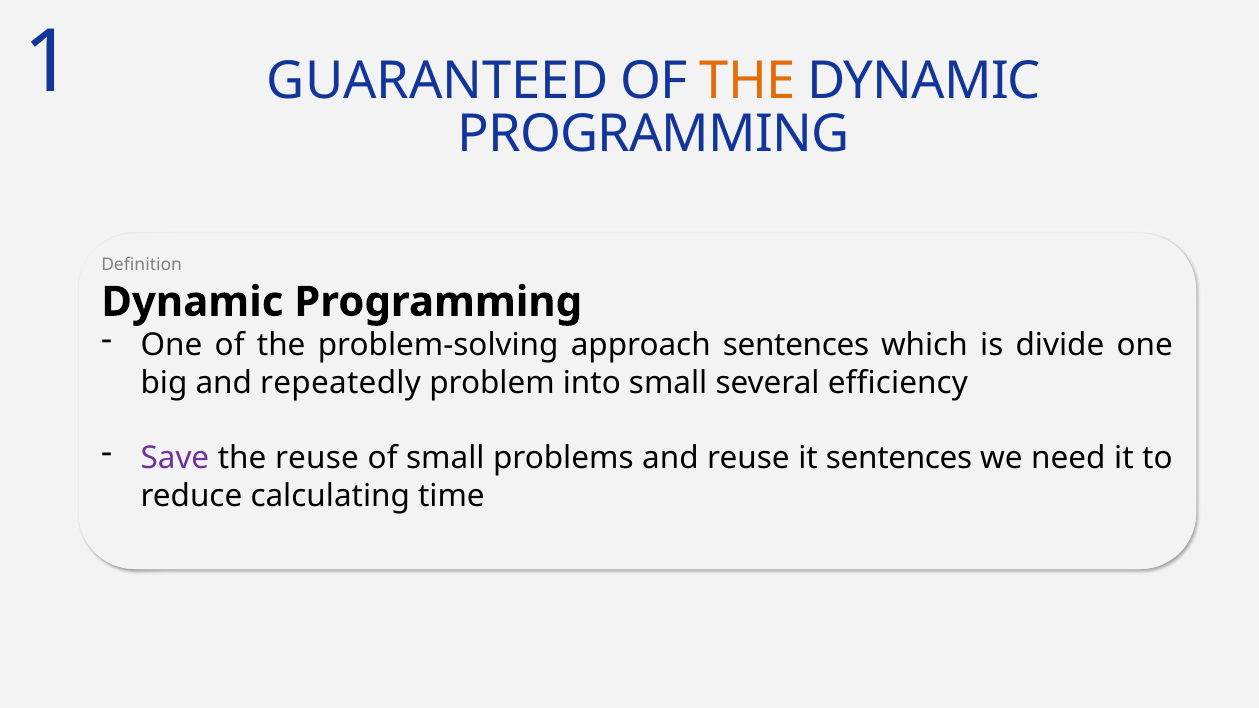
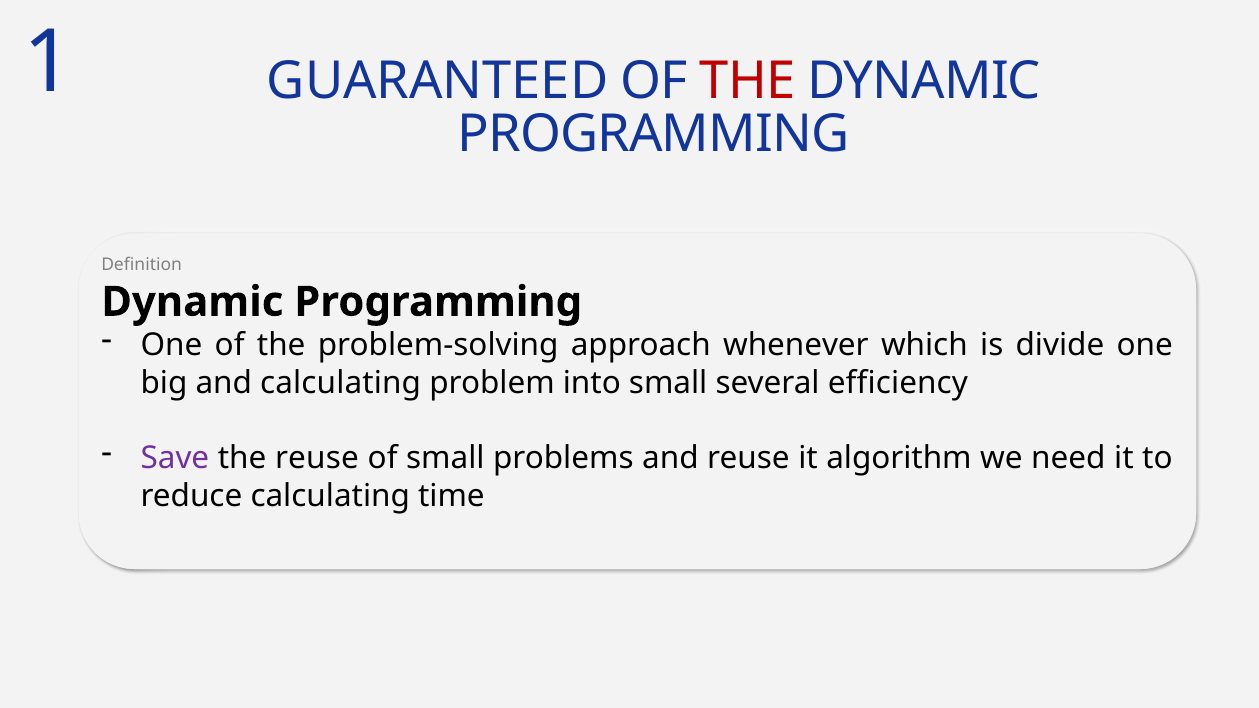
THE at (748, 82) colour: orange -> red
approach sentences: sentences -> whenever
and repeatedly: repeatedly -> calculating
it sentences: sentences -> algorithm
